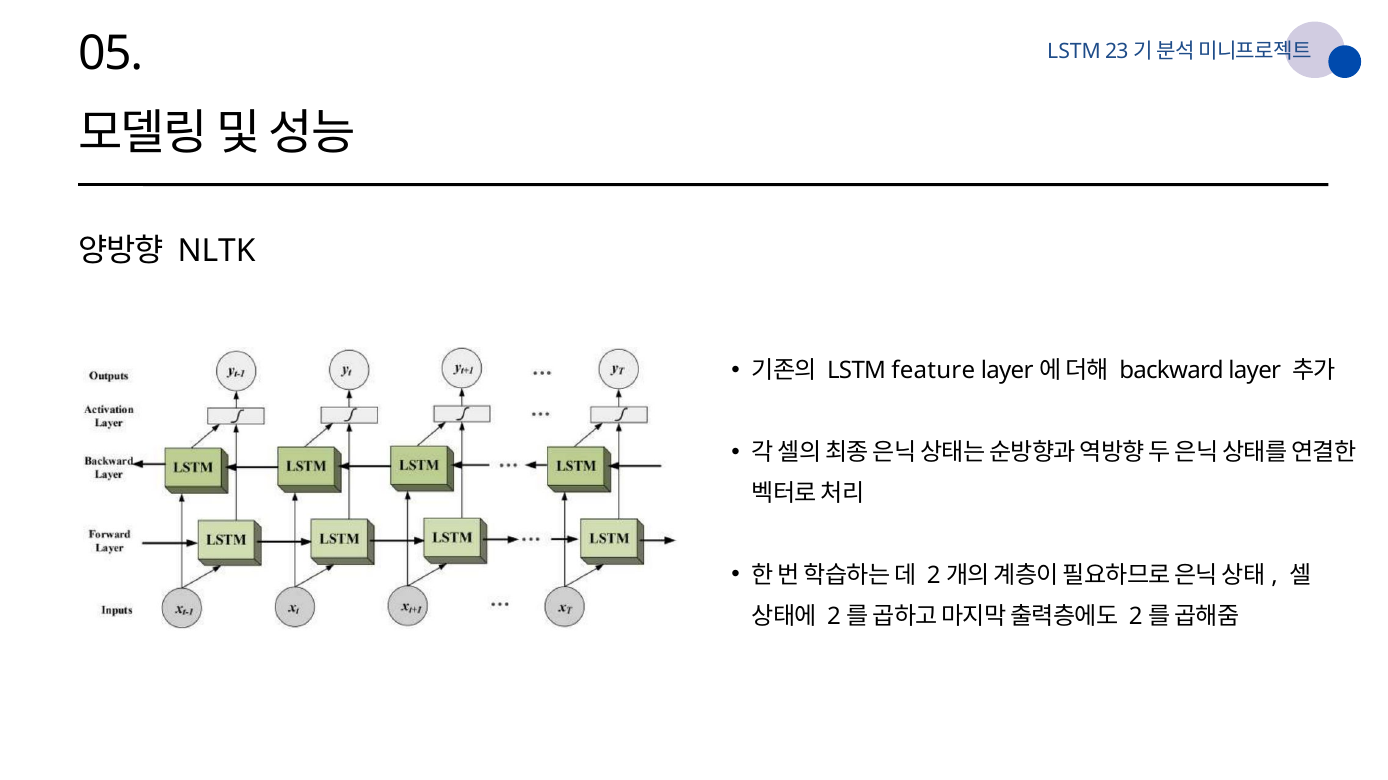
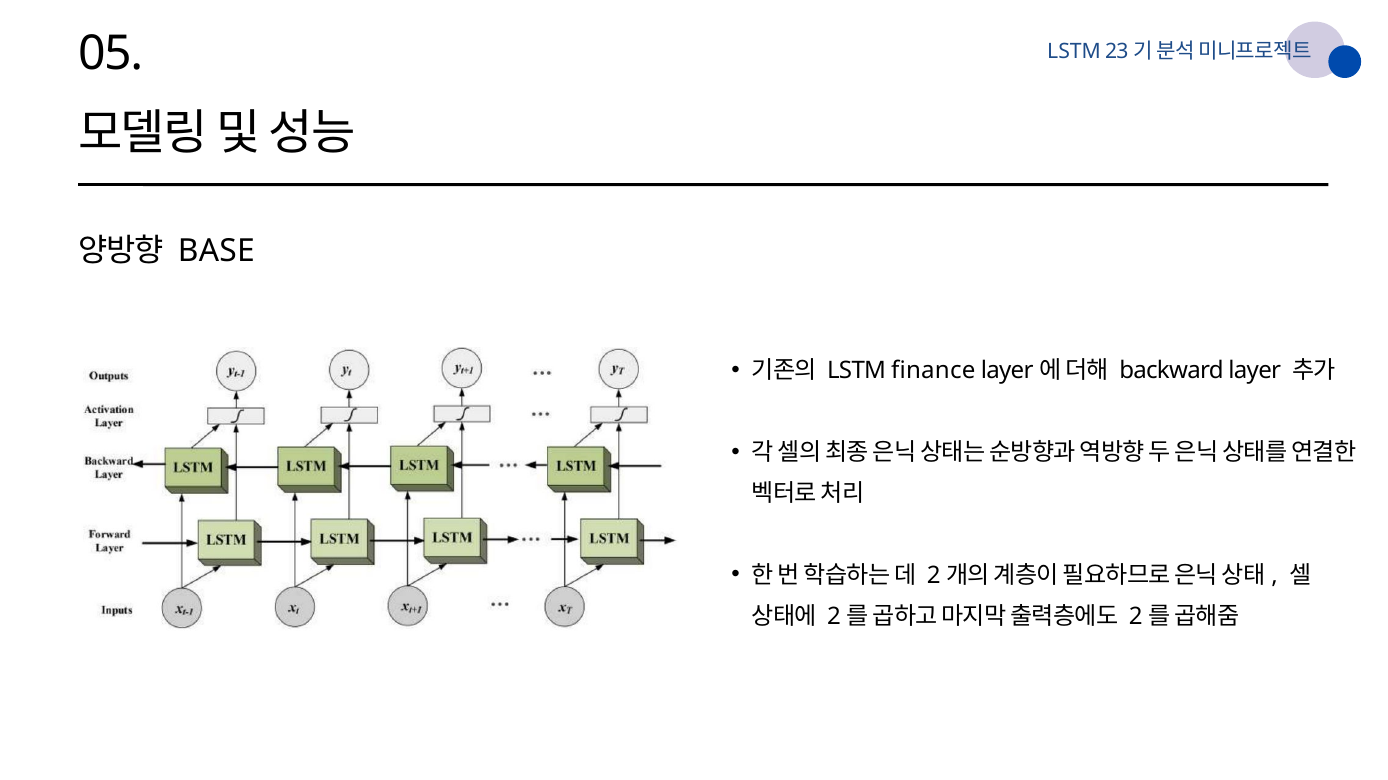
NLTK: NLTK -> BASE
feature: feature -> finance
